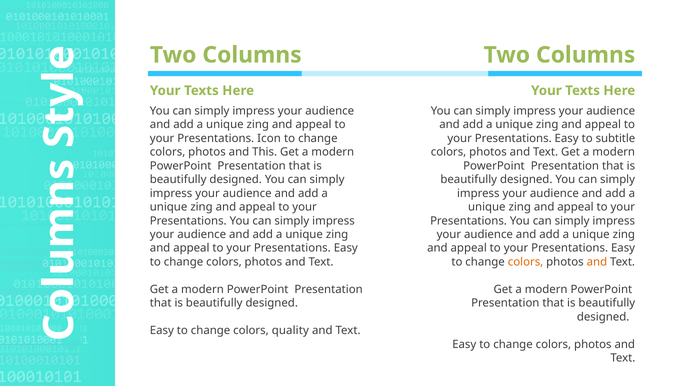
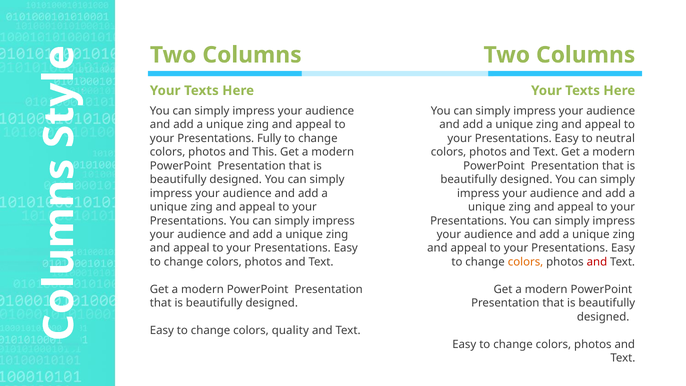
Icon: Icon -> Fully
subtitle: subtitle -> neutral
and at (597, 262) colour: orange -> red
